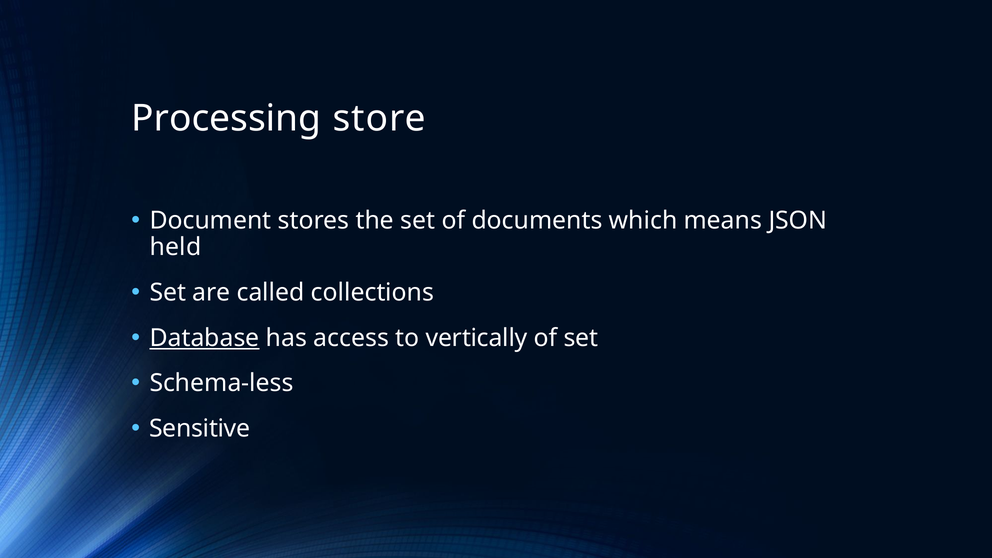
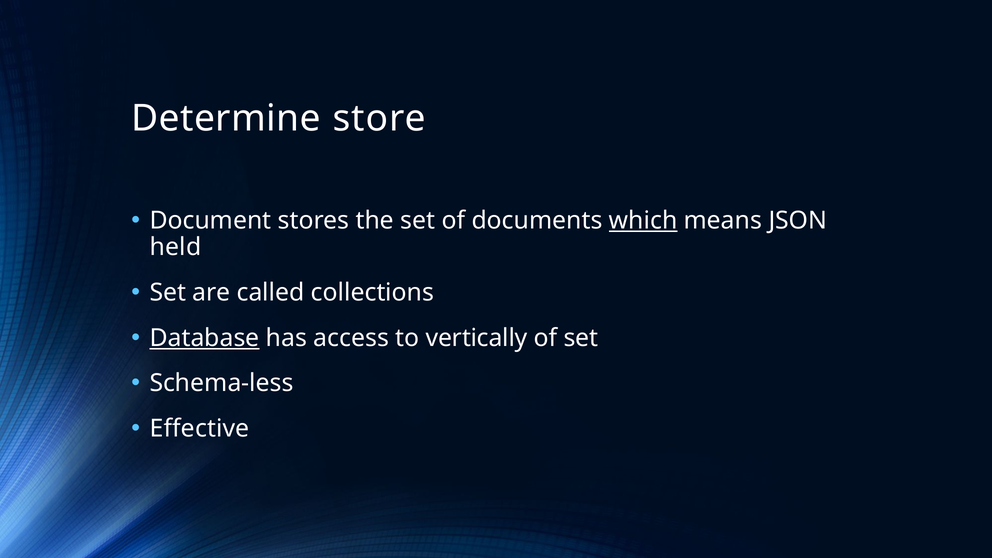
Processing: Processing -> Determine
which underline: none -> present
Sensitive: Sensitive -> Effective
